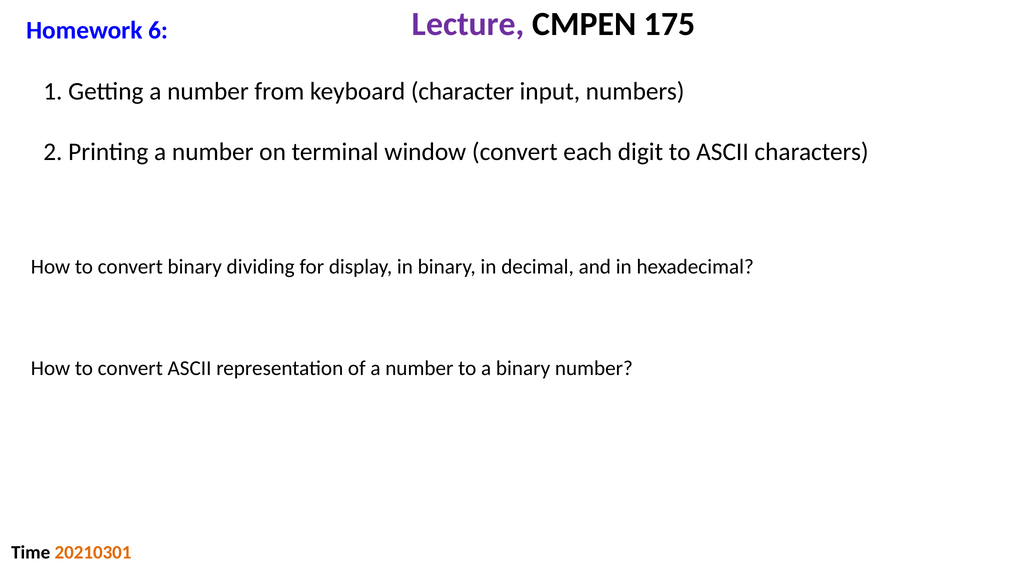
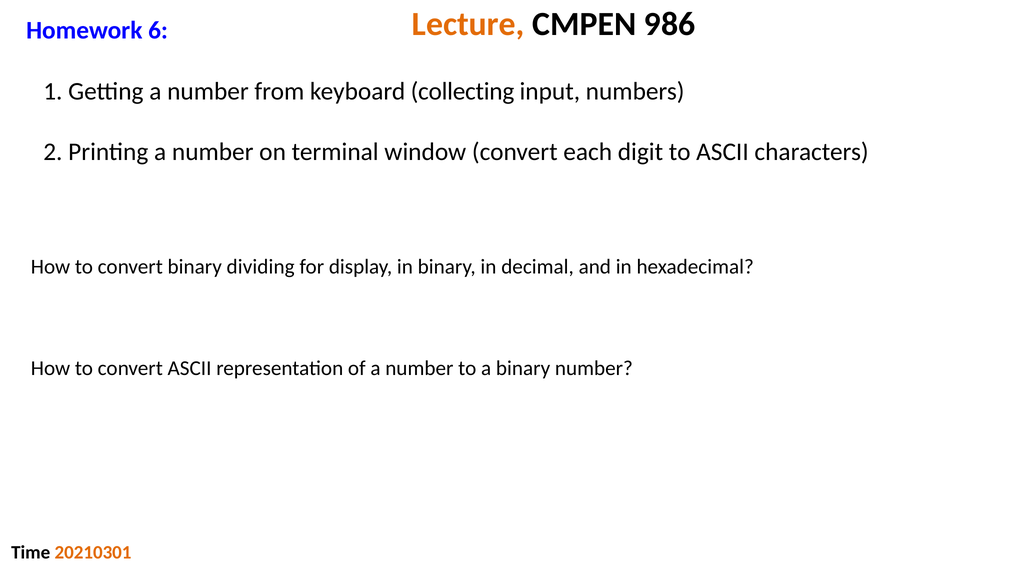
Lecture colour: purple -> orange
175: 175 -> 986
character: character -> collecting
